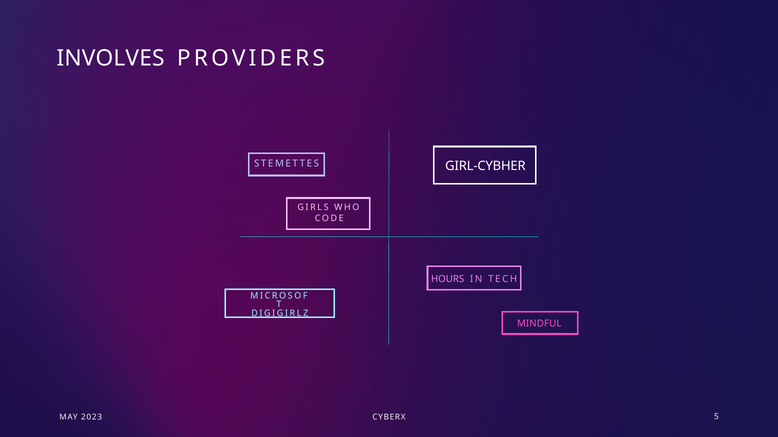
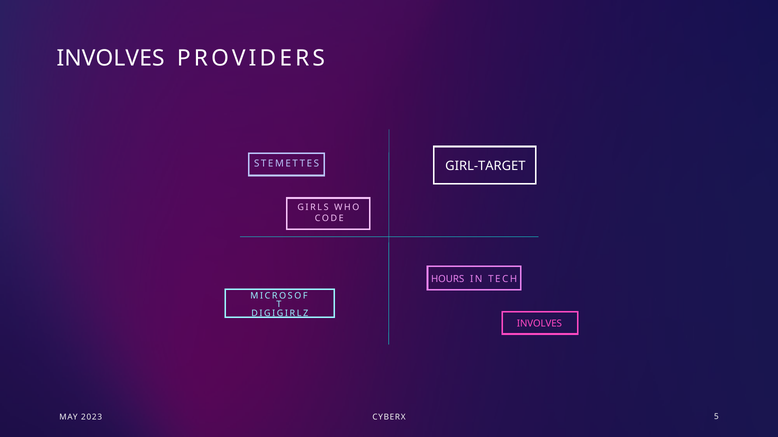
GIRL-CYBHER: GIRL-CYBHER -> GIRL-TARGET
MINDFUL at (539, 324): MINDFUL -> INVOLVES
